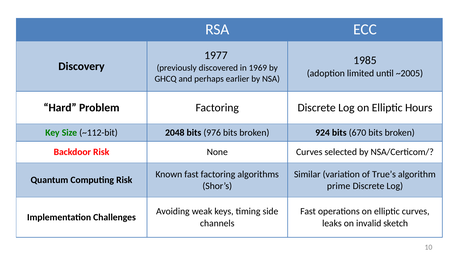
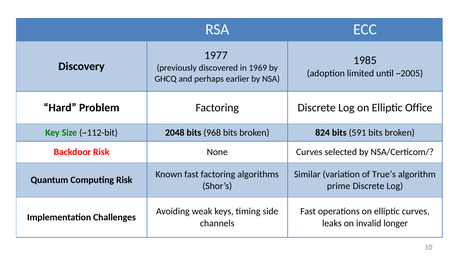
Hours: Hours -> Office
976: 976 -> 968
924: 924 -> 824
670: 670 -> 591
sketch: sketch -> longer
